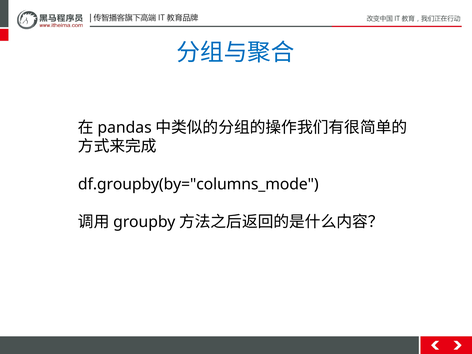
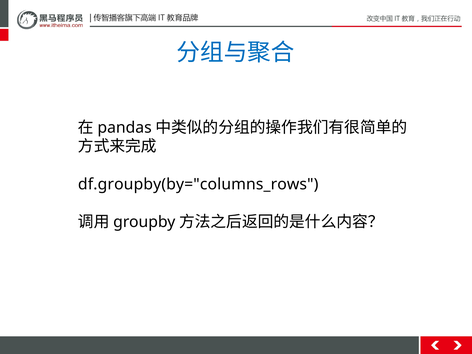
df.groupby(by="columns_mode: df.groupby(by="columns_mode -> df.groupby(by="columns_rows
